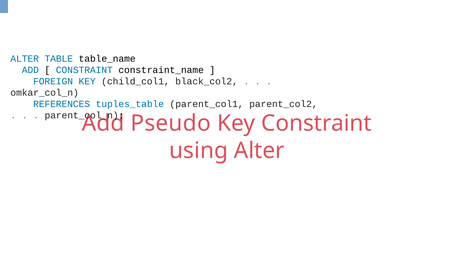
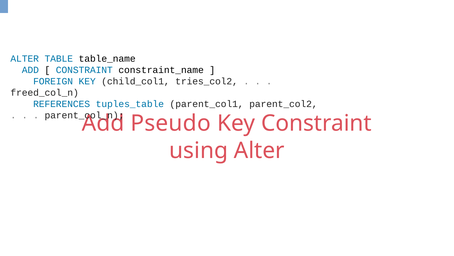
black_col2: black_col2 -> tries_col2
omkar_col_n: omkar_col_n -> freed_col_n
